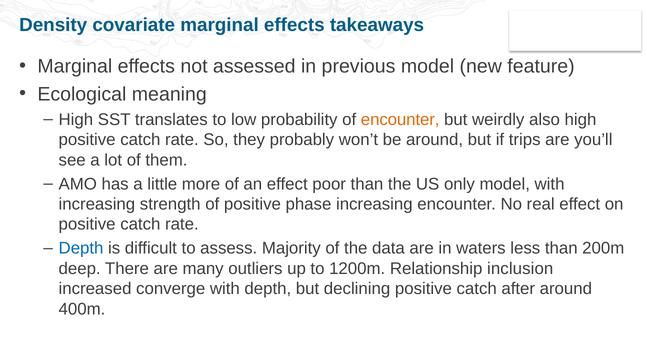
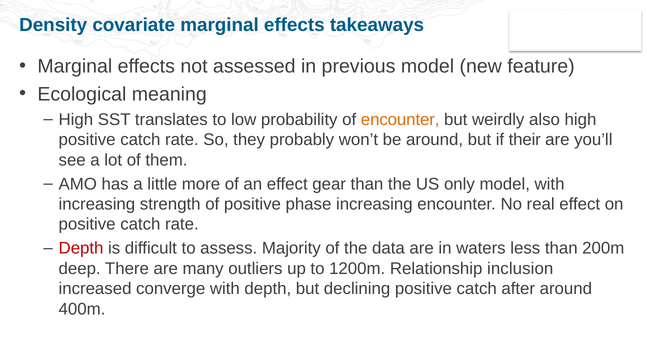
trips: trips -> their
poor: poor -> gear
Depth at (81, 248) colour: blue -> red
